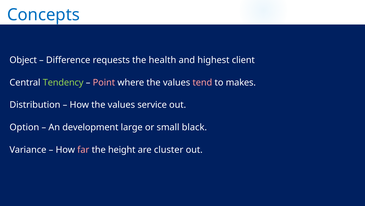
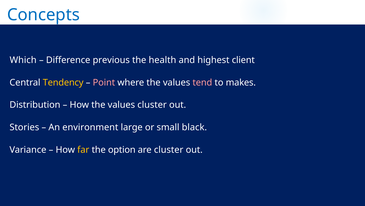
Object: Object -> Which
requests: requests -> previous
Tendency colour: light green -> yellow
values service: service -> cluster
Option: Option -> Stories
development: development -> environment
far colour: pink -> yellow
height: height -> option
